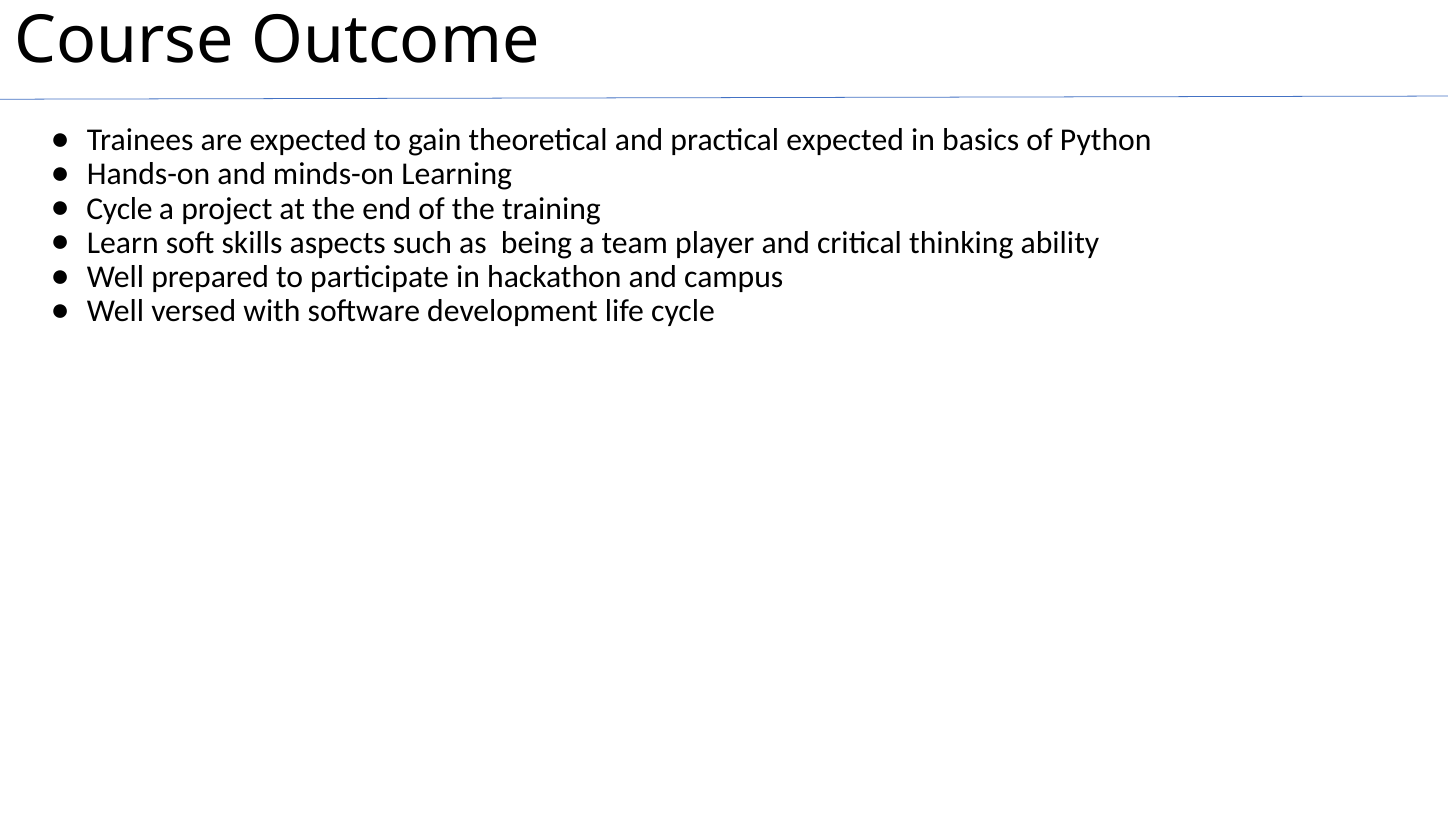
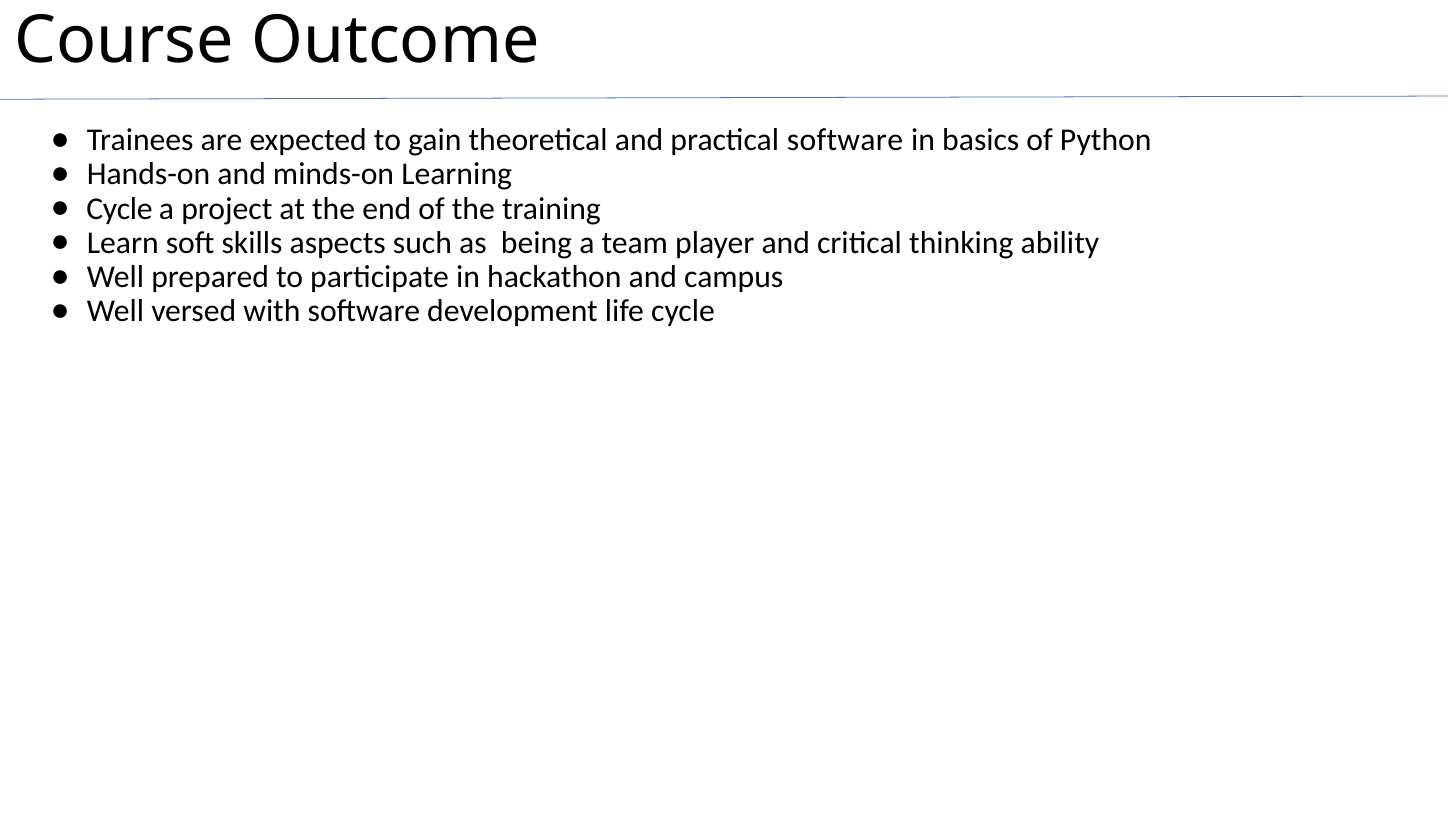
practical expected: expected -> software
